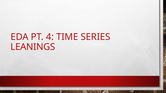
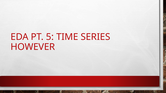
4: 4 -> 5
LEANINGS: LEANINGS -> HOWEVER
